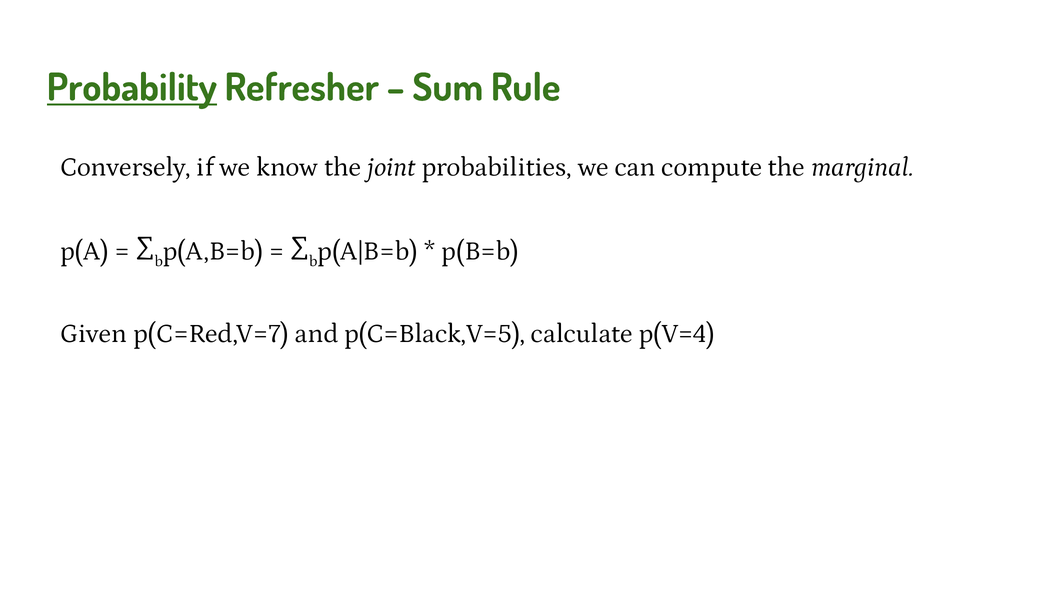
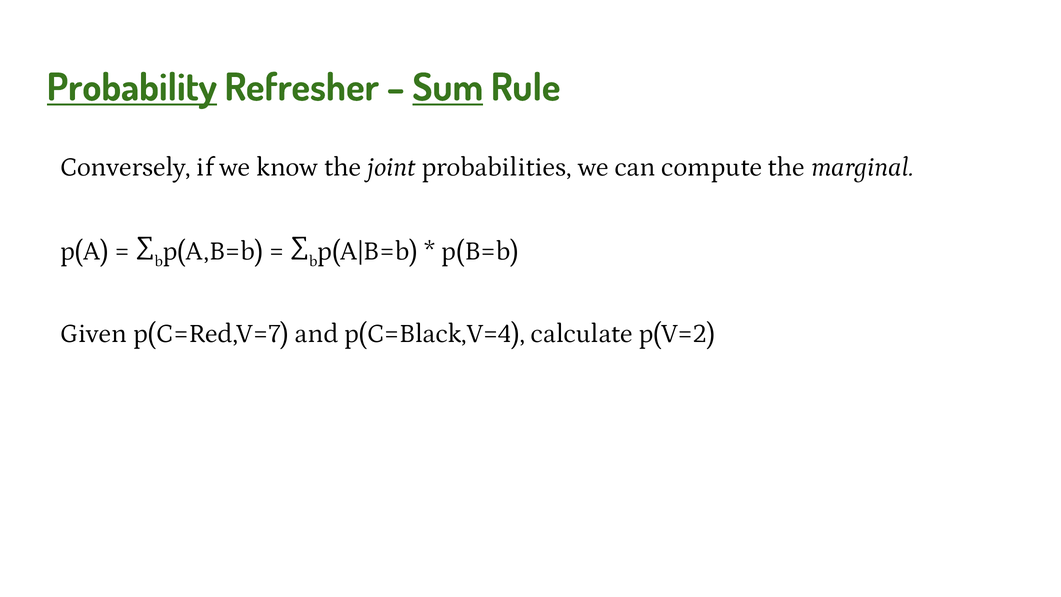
Sum underline: none -> present
p(C=Black,V=5: p(C=Black,V=5 -> p(C=Black,V=4
p(V=4: p(V=4 -> p(V=2
